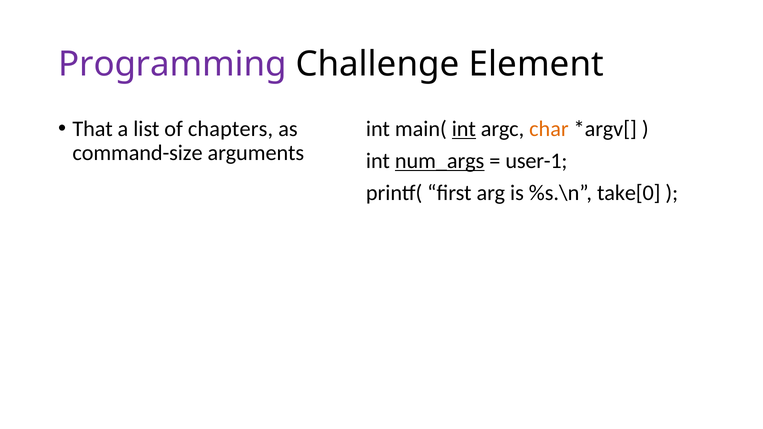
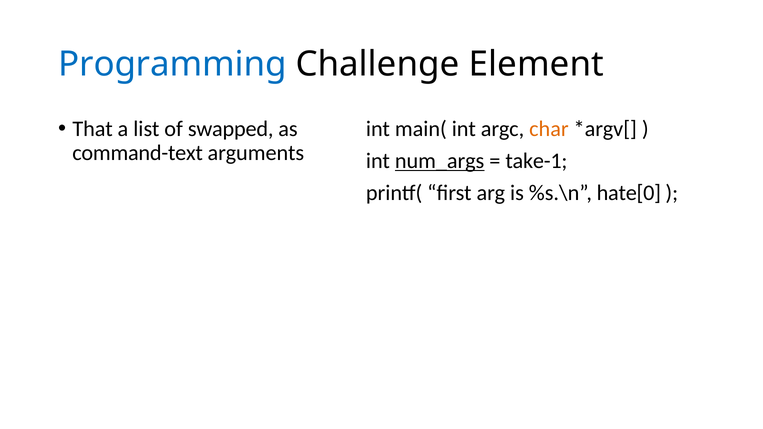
Programming colour: purple -> blue
chapters: chapters -> swapped
int at (464, 129) underline: present -> none
command-size: command-size -> command-text
user-1: user-1 -> take-1
take[0: take[0 -> hate[0
